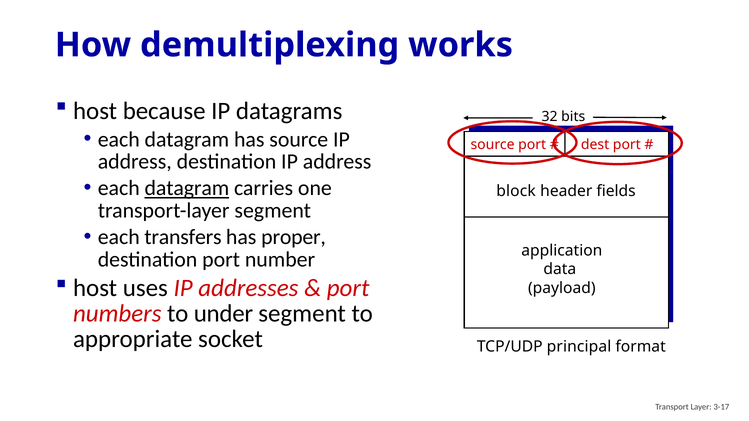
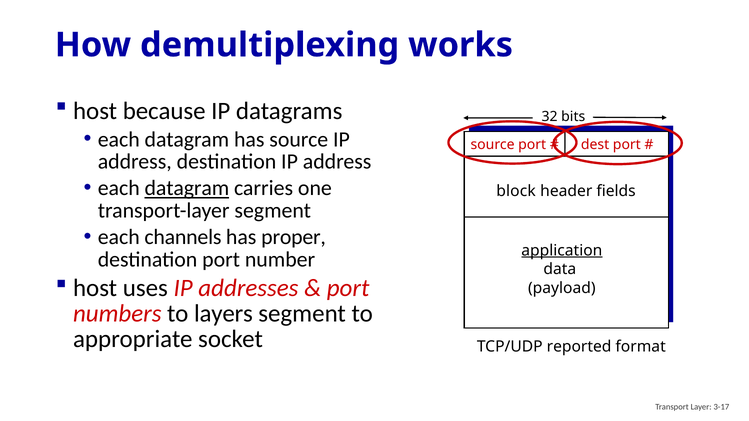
transfers: transfers -> channels
application underline: none -> present
under: under -> layers
principal: principal -> reported
